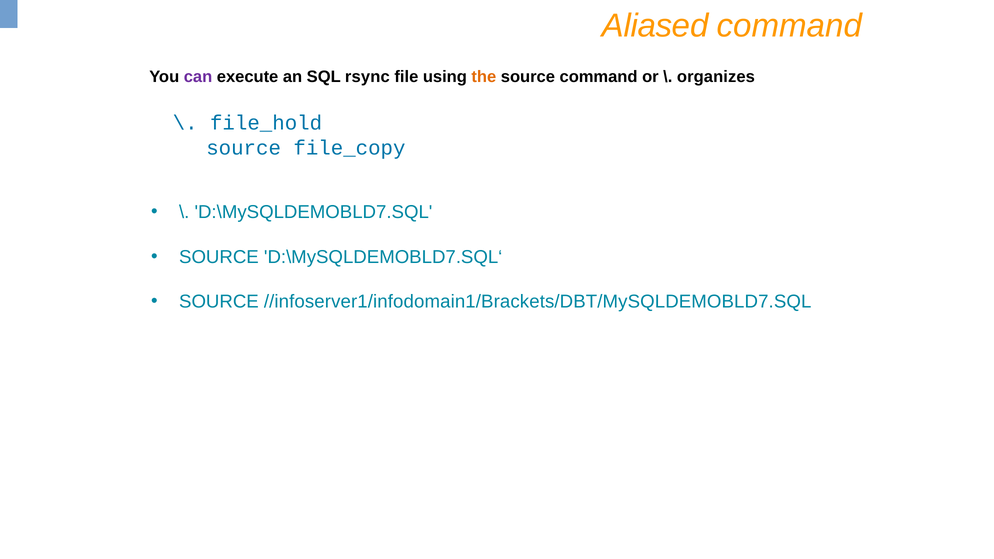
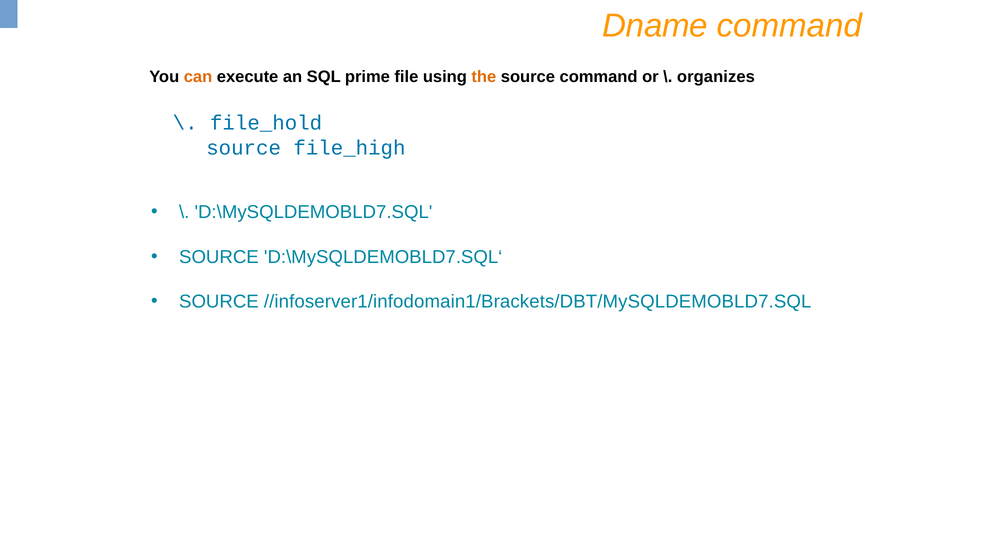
Aliased: Aliased -> Dname
can colour: purple -> orange
rsync: rsync -> prime
file_copy: file_copy -> file_high
